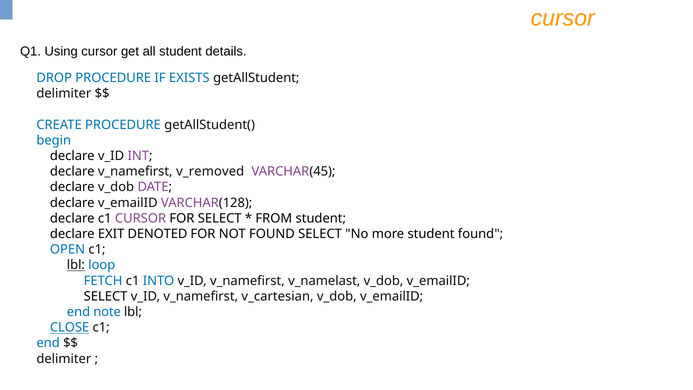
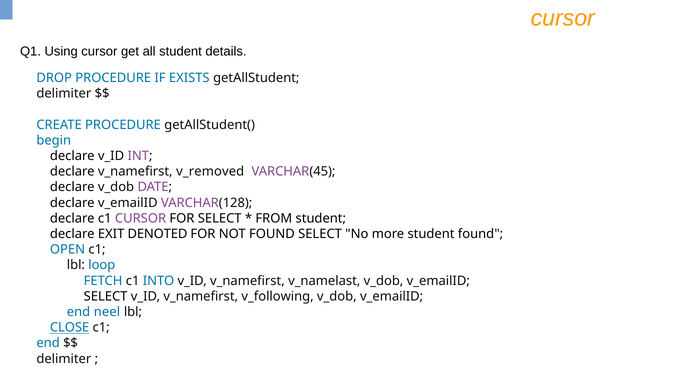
lbl at (76, 265) underline: present -> none
v_cartesian: v_cartesian -> v_following
note: note -> neel
